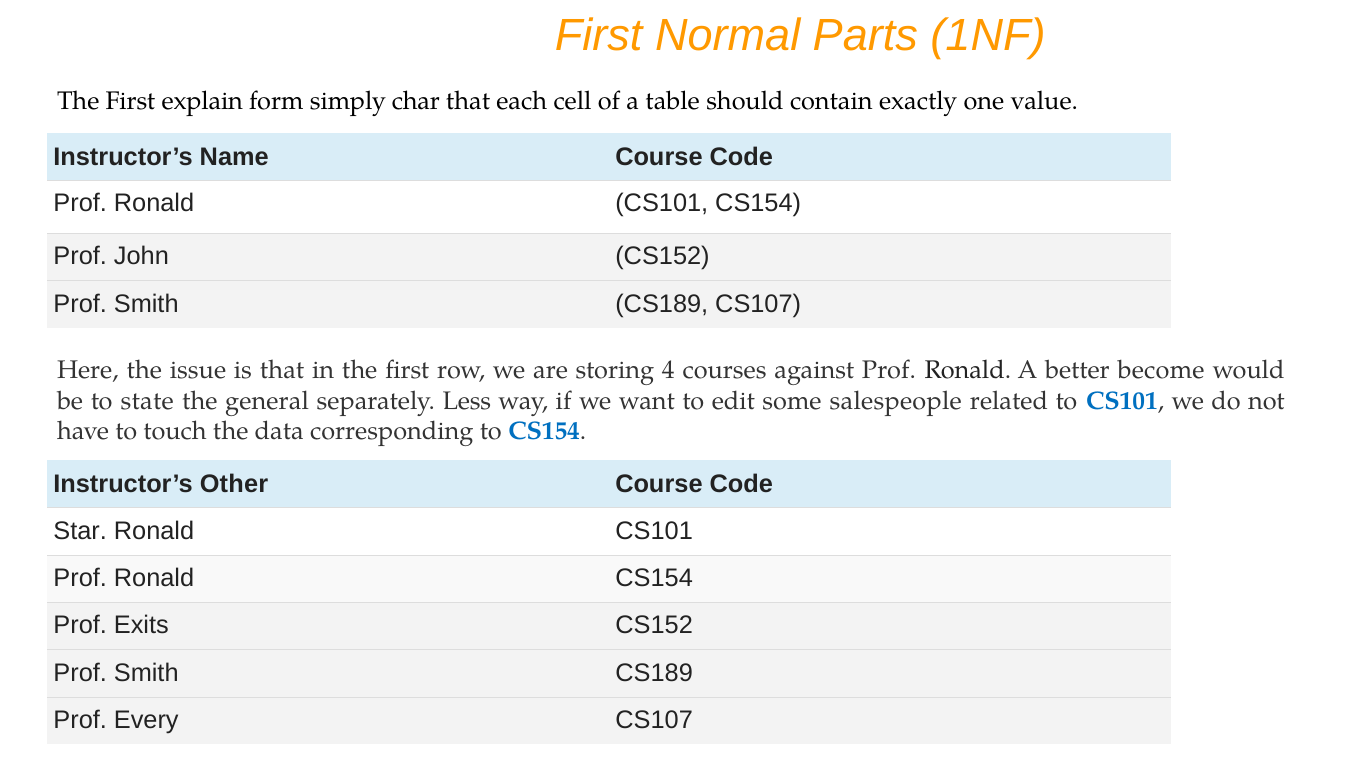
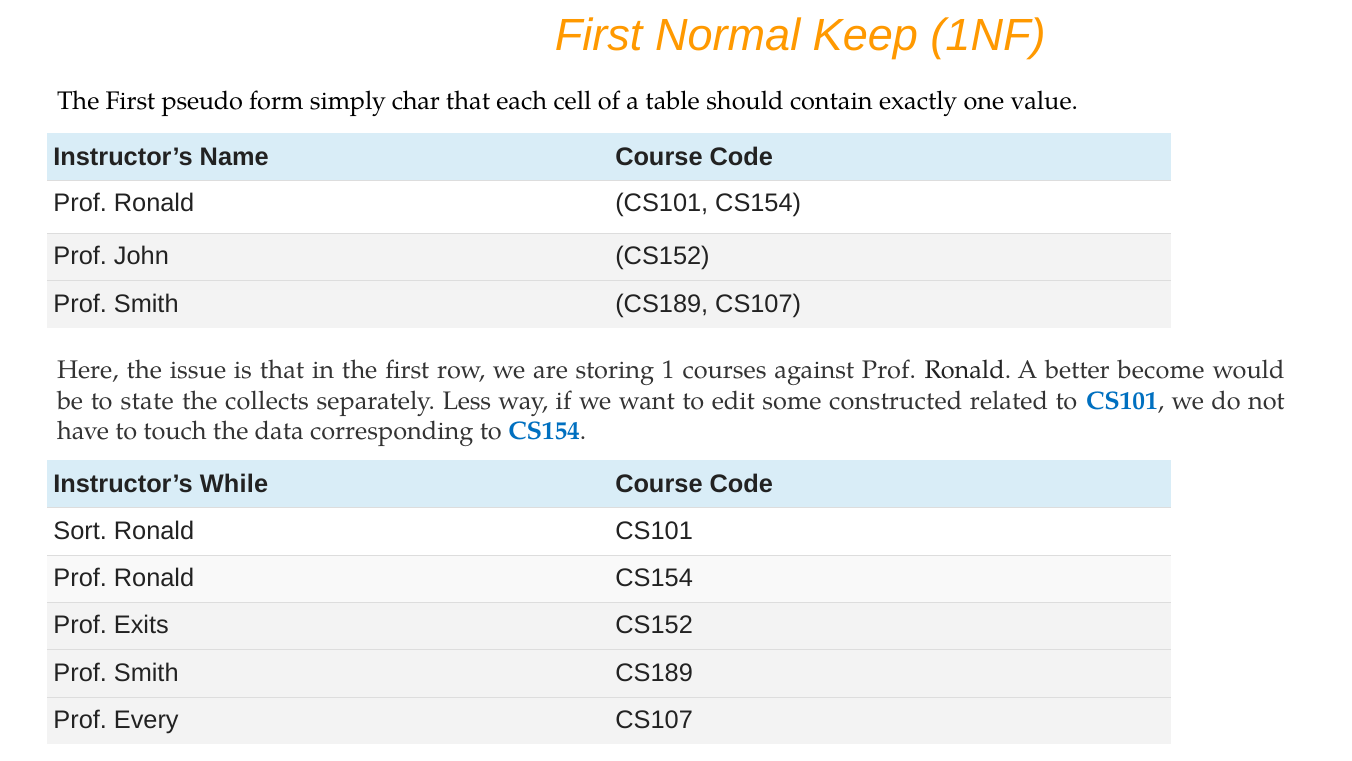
Parts: Parts -> Keep
explain: explain -> pseudo
4: 4 -> 1
general: general -> collects
salespeople: salespeople -> constructed
Other: Other -> While
Star: Star -> Sort
